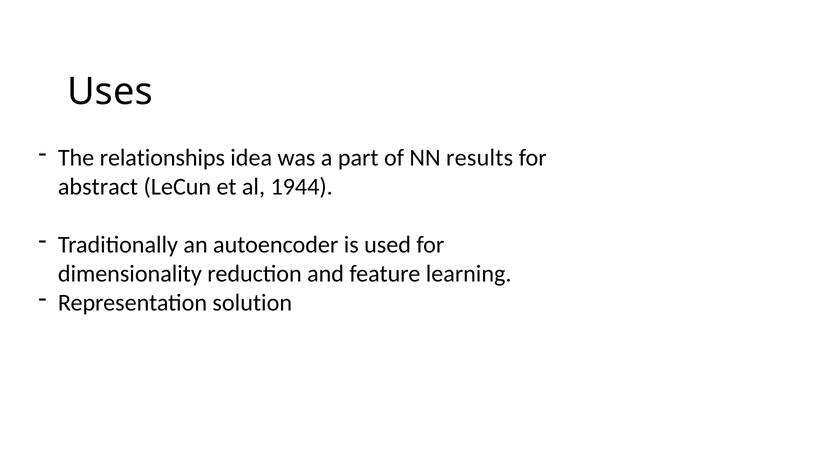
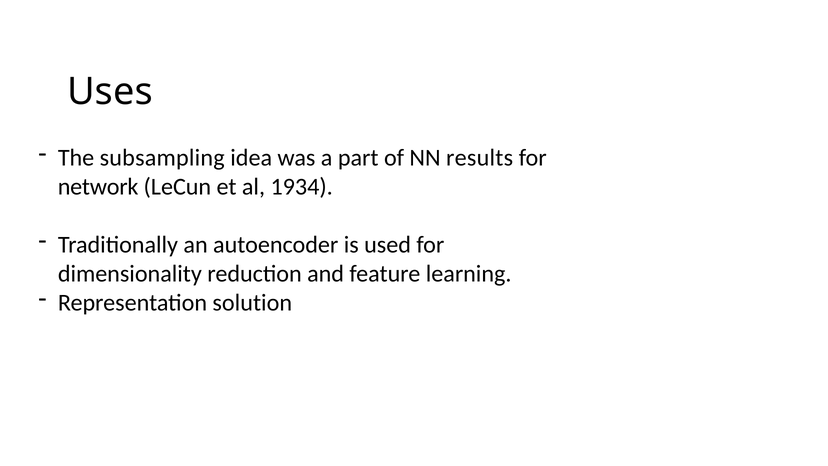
relationships: relationships -> subsampling
abstract: abstract -> network
1944: 1944 -> 1934
